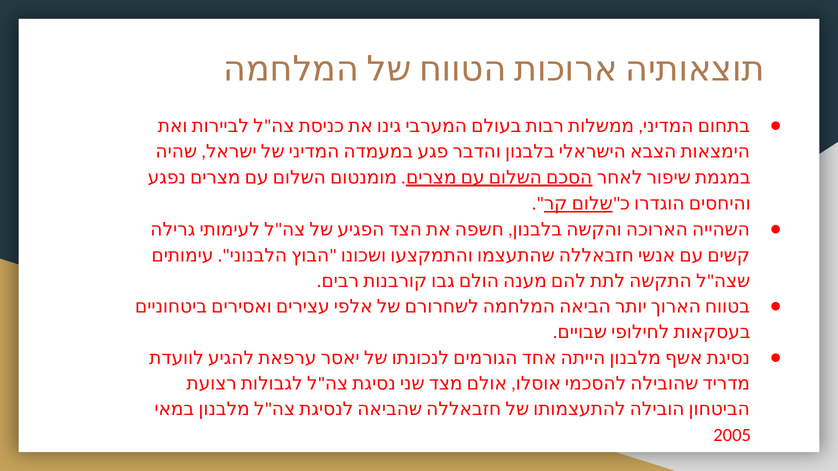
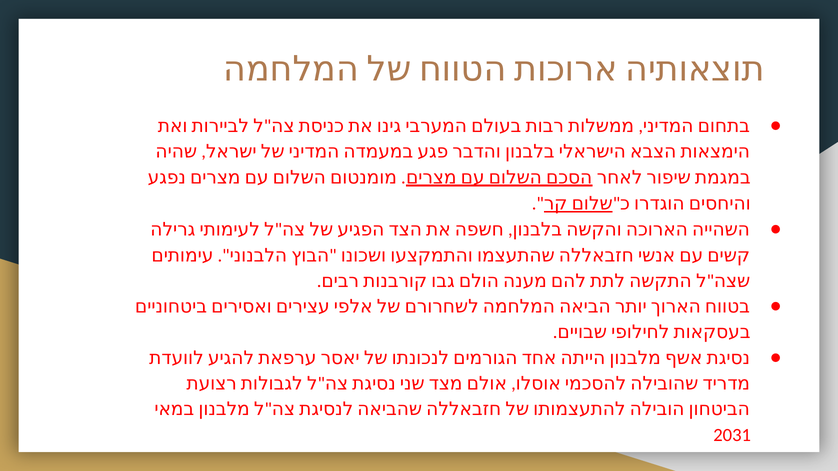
2005: 2005 -> 2031
